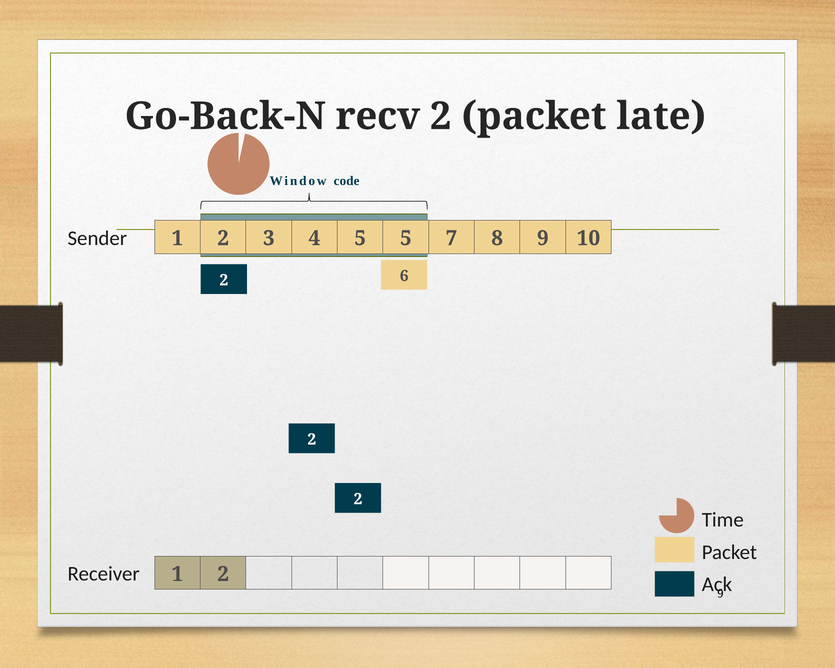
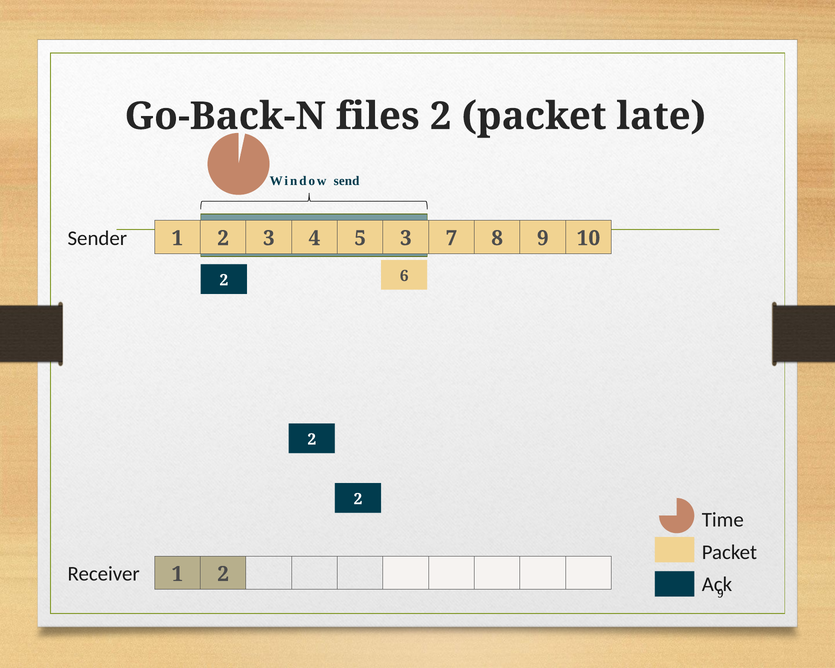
recv: recv -> files
code: code -> send
5 5: 5 -> 3
